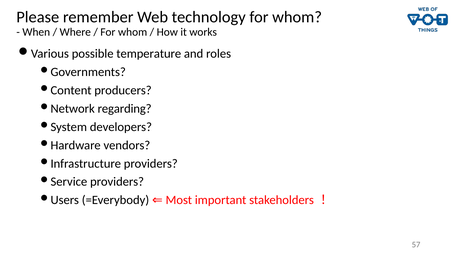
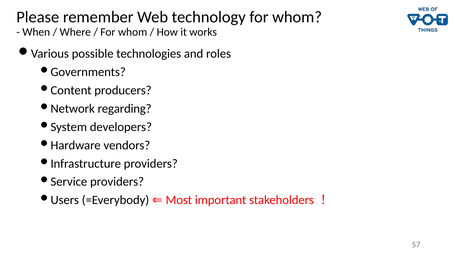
temperature: temperature -> technologies
